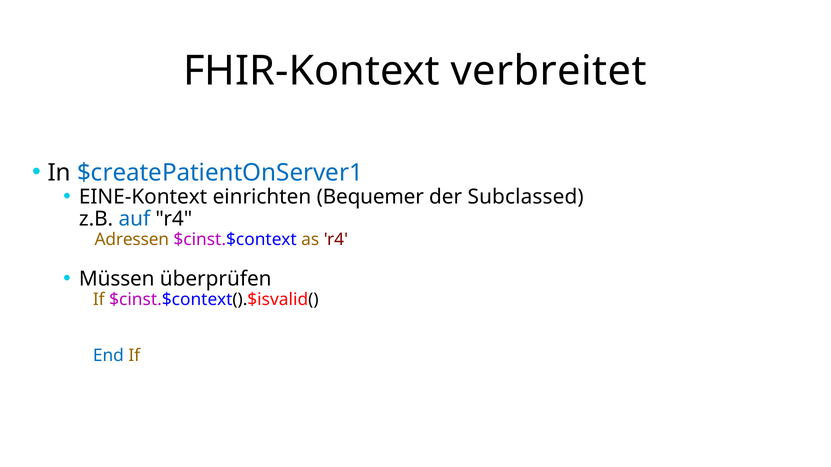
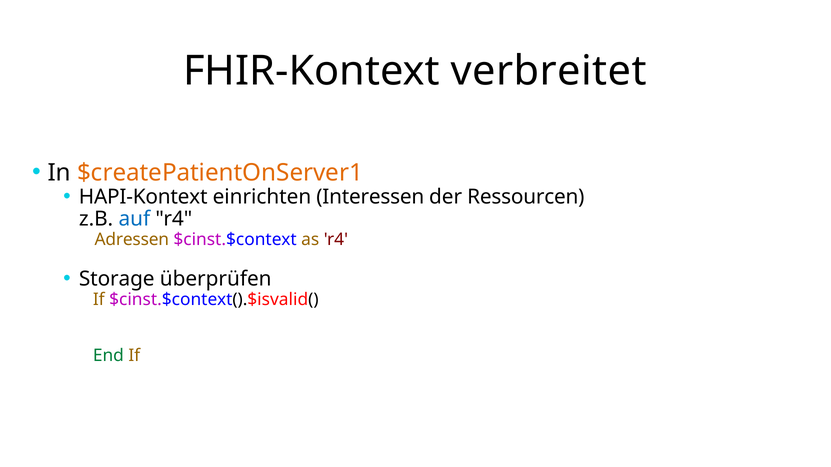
$createPatientOnServer1 colour: blue -> orange
EINE-Kontext: EINE-Kontext -> HAPI-Kontext
Bequemer: Bequemer -> Interessen
Subclassed: Subclassed -> Ressourcen
Müssen: Müssen -> Storage
End colour: blue -> green
